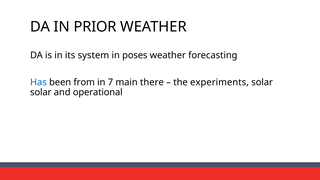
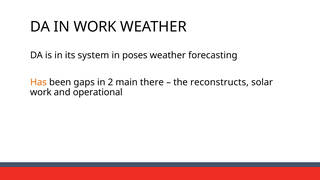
IN PRIOR: PRIOR -> WORK
Has colour: blue -> orange
from: from -> gaps
7: 7 -> 2
experiments: experiments -> reconstructs
solar at (41, 92): solar -> work
